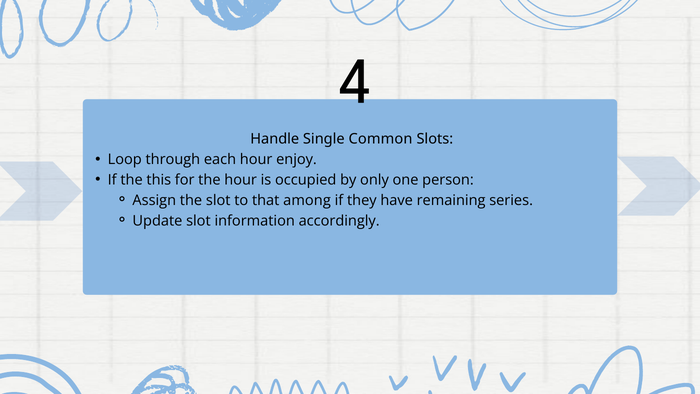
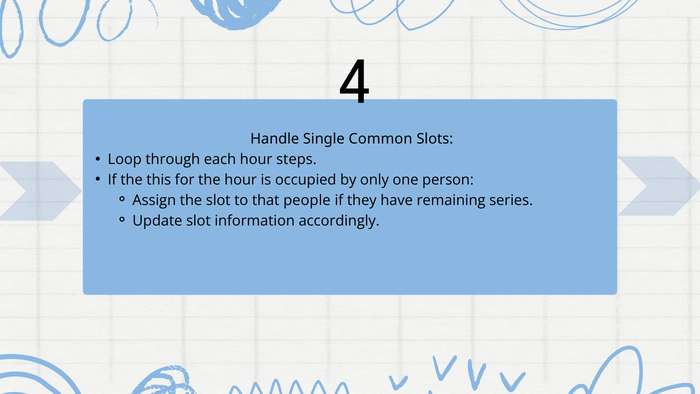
enjoy: enjoy -> steps
among: among -> people
